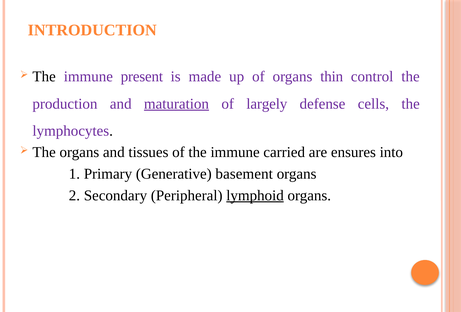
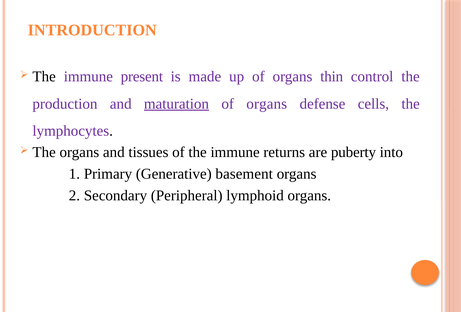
largely at (267, 104): largely -> organs
carried: carried -> returns
ensures: ensures -> puberty
lymphoid underline: present -> none
